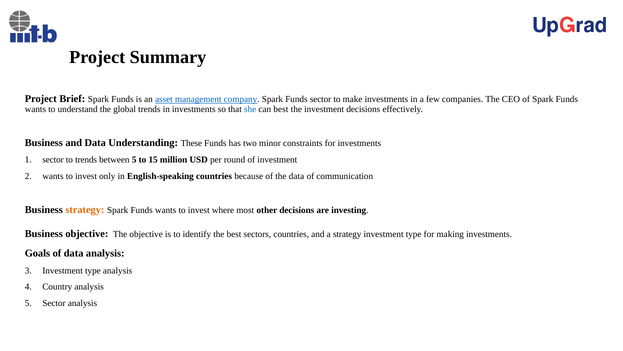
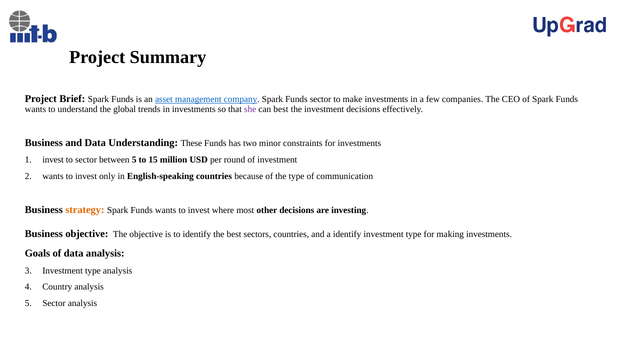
she colour: blue -> purple
sector at (53, 160): sector -> invest
to trends: trends -> sector
the data: data -> type
a strategy: strategy -> identify
